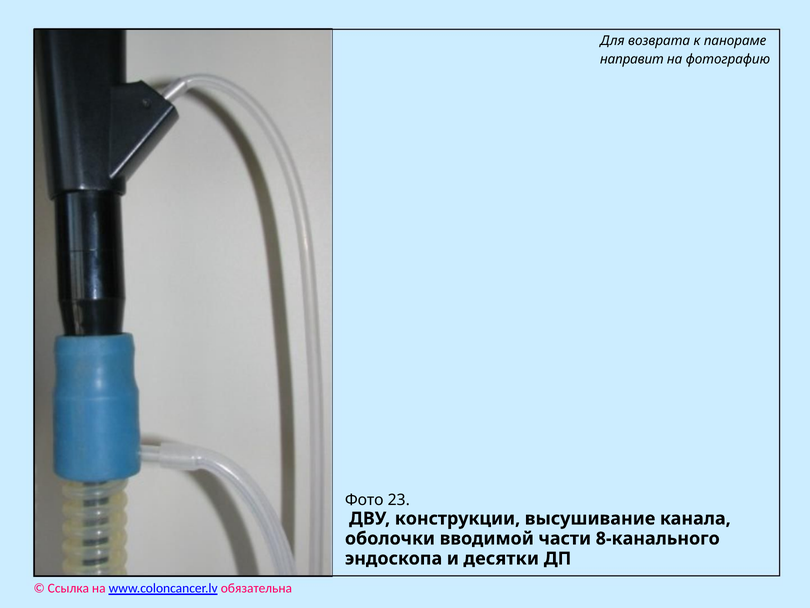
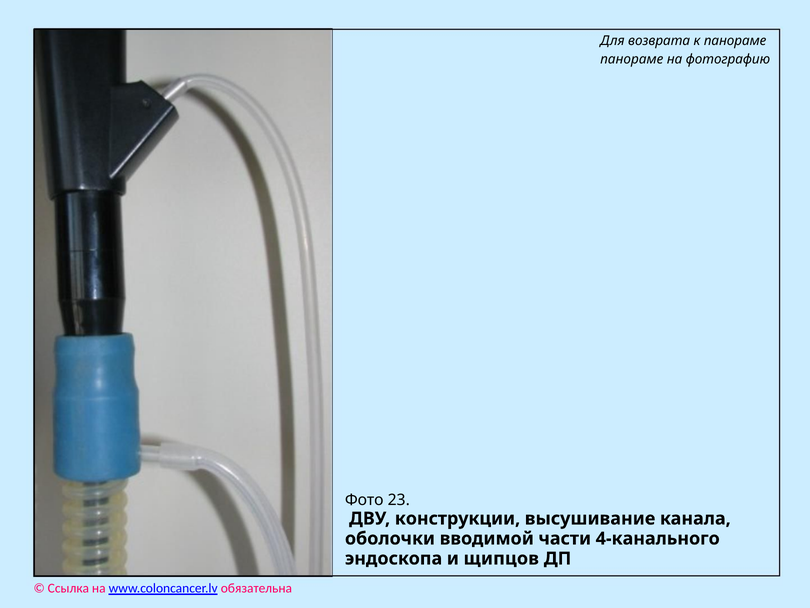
направит at (632, 59): направит -> панораме
8-канального: 8-канального -> 4-канального
десятки: десятки -> щипцов
